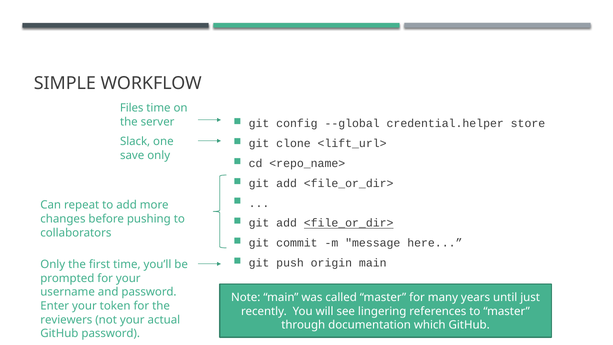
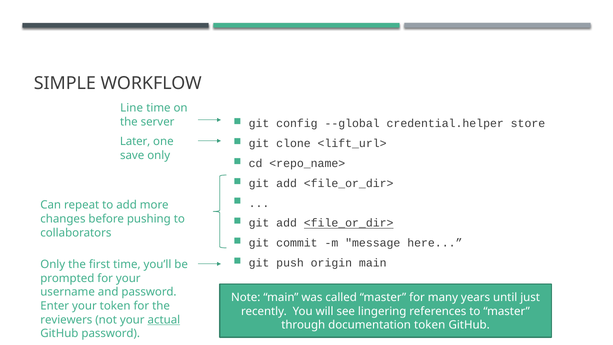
Files: Files -> Line
Slack: Slack -> Later
actual underline: none -> present
documentation which: which -> token
